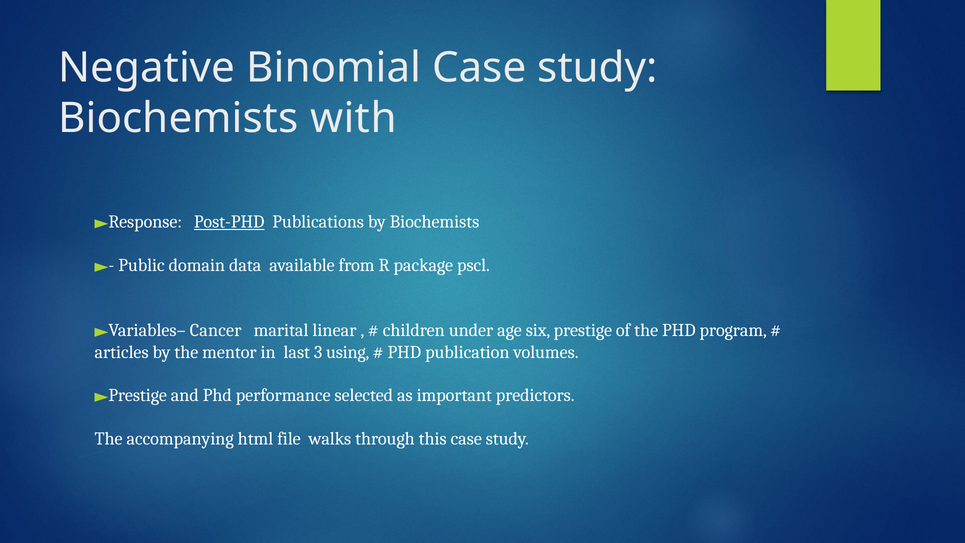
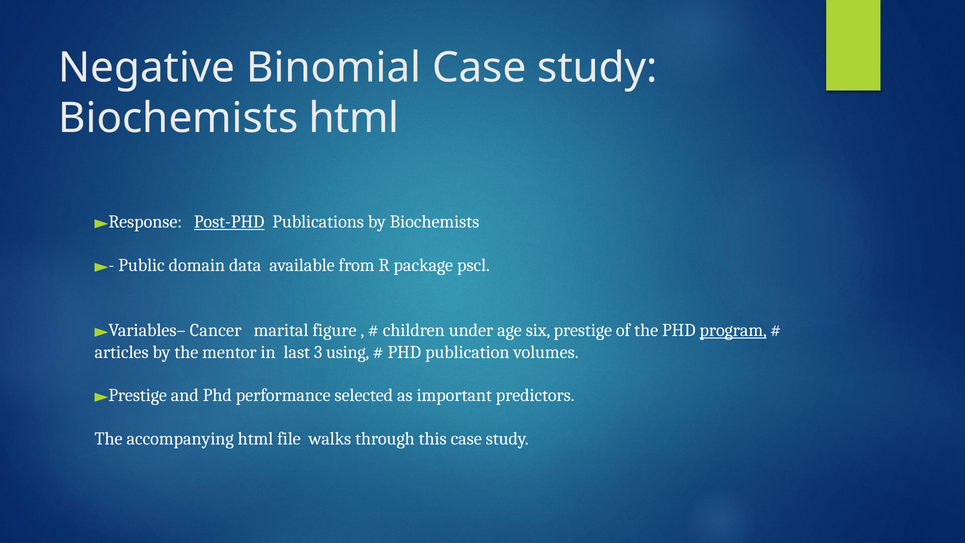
Biochemists with: with -> html
linear: linear -> figure
program underline: none -> present
